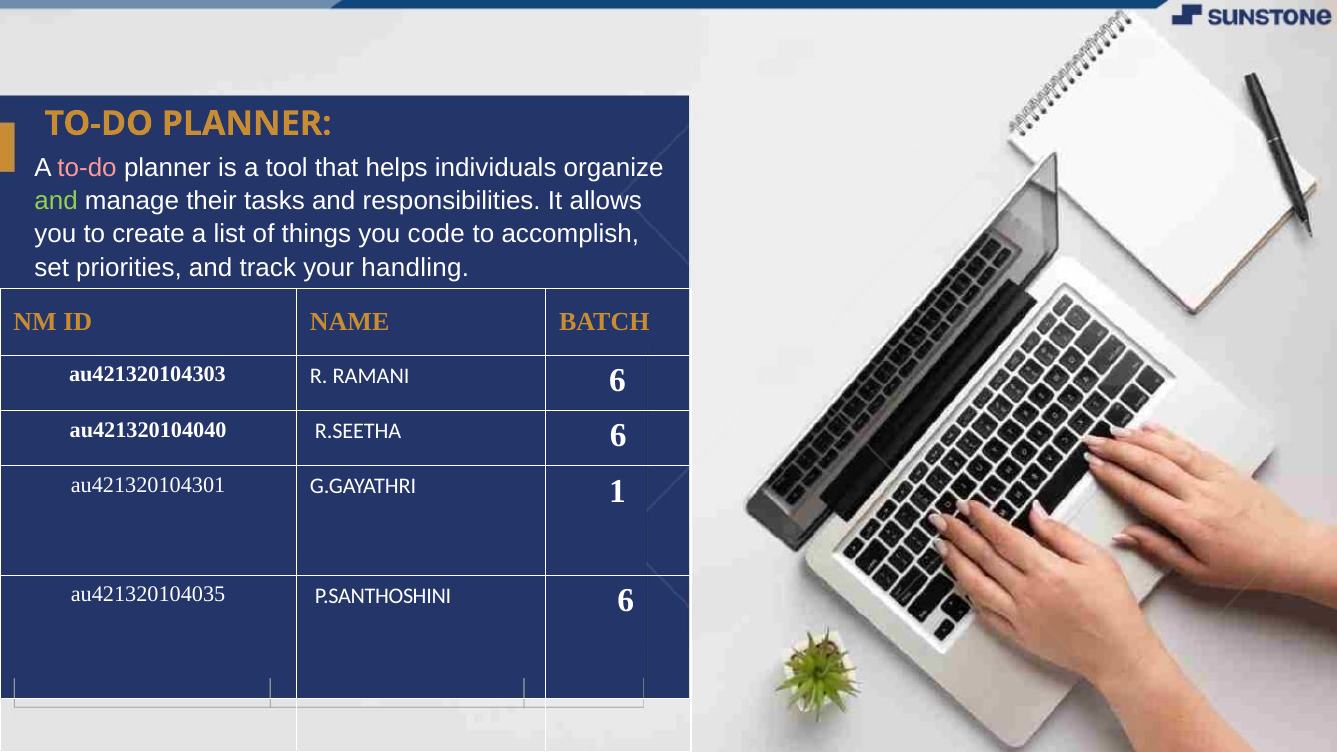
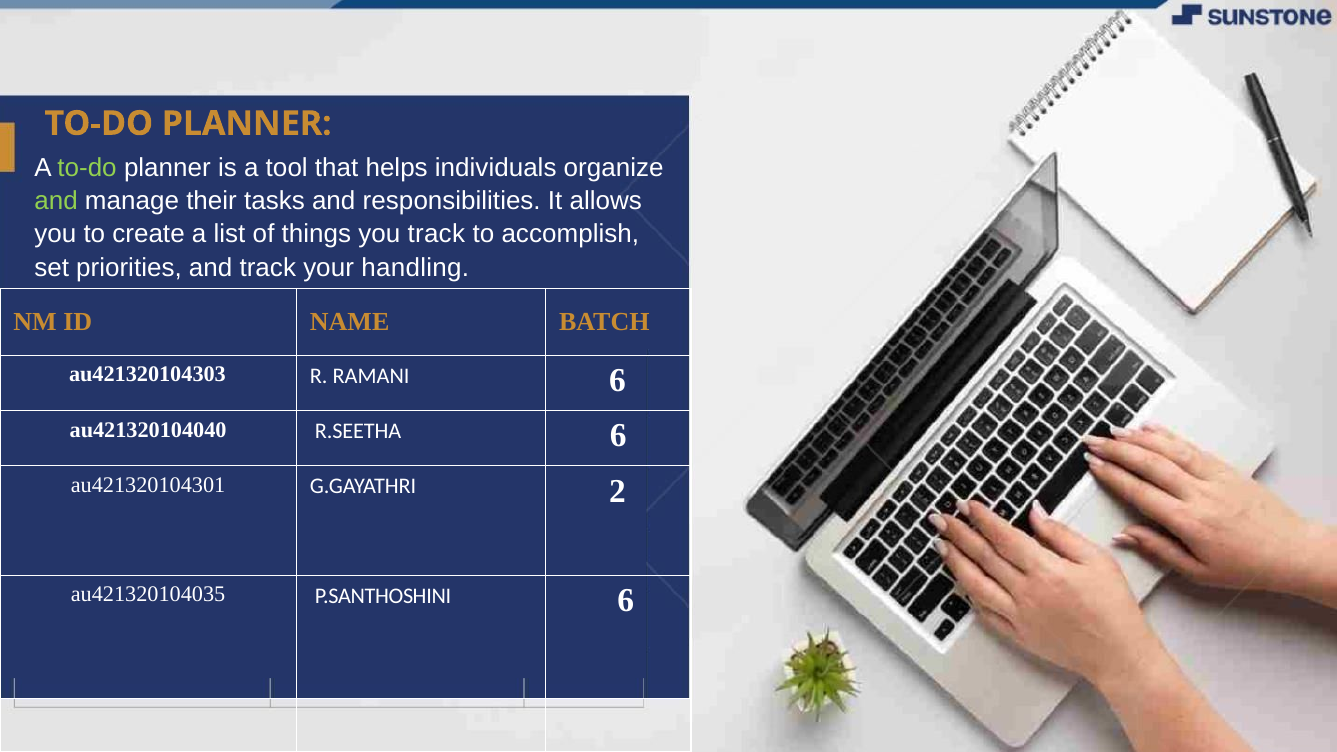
to-do at (87, 167) colour: pink -> light green
you code: code -> track
1: 1 -> 2
